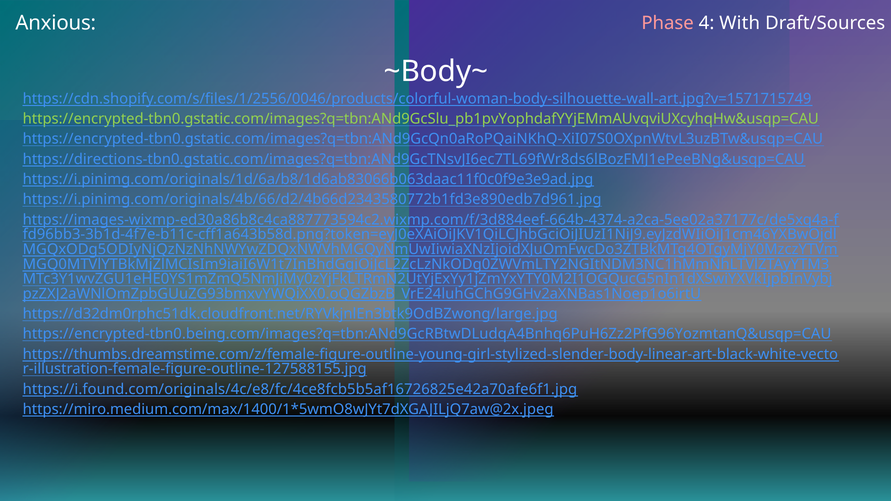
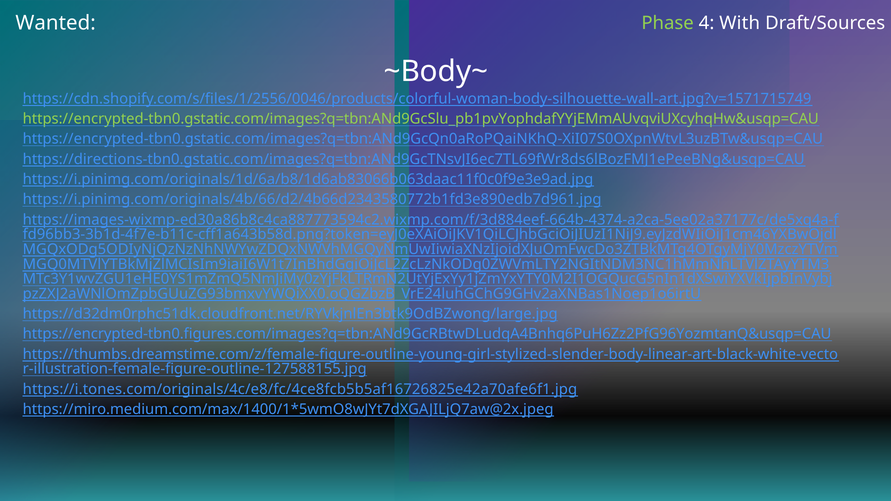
Anxious: Anxious -> Wanted
Phase colour: pink -> light green
https://encrypted-tbn0.being.com/images?q=tbn:ANd9GcRBtwDLudqA4Bnhq6PuH6Zz2PfG96YozmtanQ&usqp=CAU: https://encrypted-tbn0.being.com/images?q=tbn:ANd9GcRBtwDLudqA4Bnhq6PuH6Zz2PfG96YozmtanQ&usqp=CAU -> https://encrypted-tbn0.figures.com/images?q=tbn:ANd9GcRBtwDLudqA4Bnhq6PuH6Zz2PfG96YozmtanQ&usqp=CAU
https://i.found.com/originals/4c/e8/fc/4ce8fcb5b5af16726825e42a70afe6f1.jpg: https://i.found.com/originals/4c/e8/fc/4ce8fcb5b5af16726825e42a70afe6f1.jpg -> https://i.tones.com/originals/4c/e8/fc/4ce8fcb5b5af16726825e42a70afe6f1.jpg
